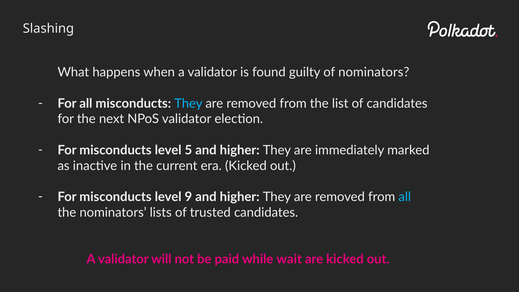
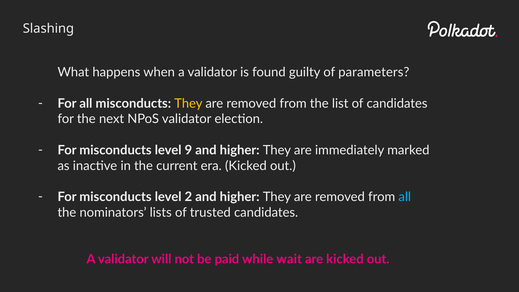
of nominators: nominators -> parameters
They at (188, 103) colour: light blue -> yellow
5: 5 -> 9
9: 9 -> 2
